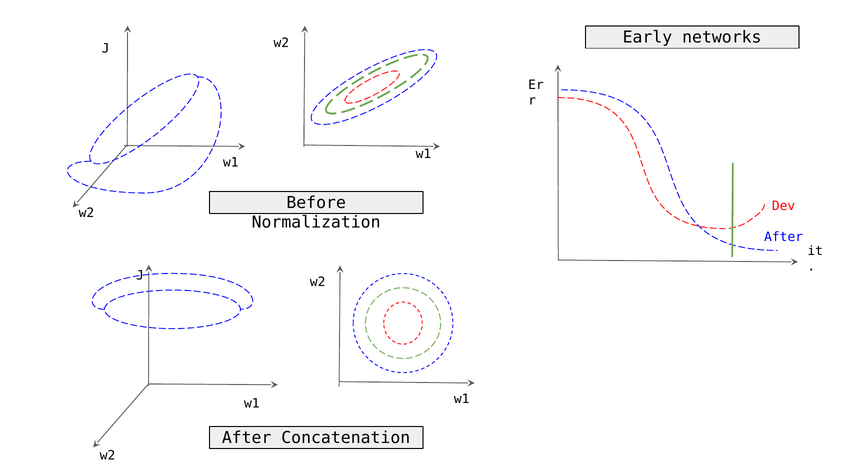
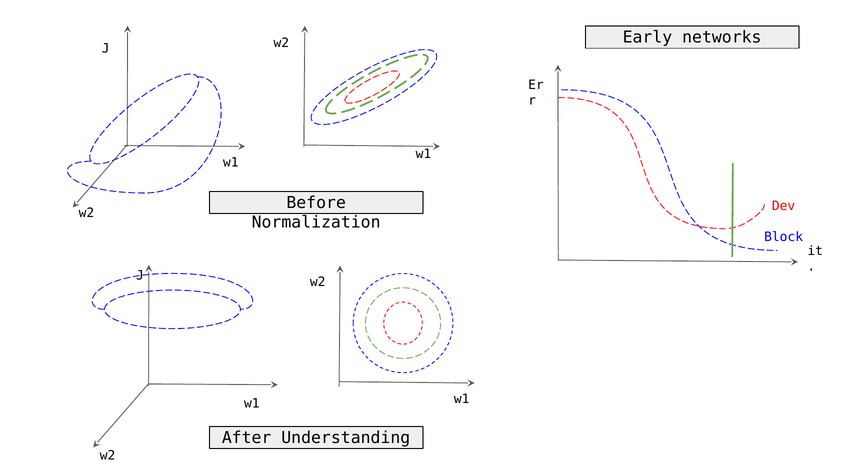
After at (784, 237): After -> Block
Concatenation: Concatenation -> Understanding
